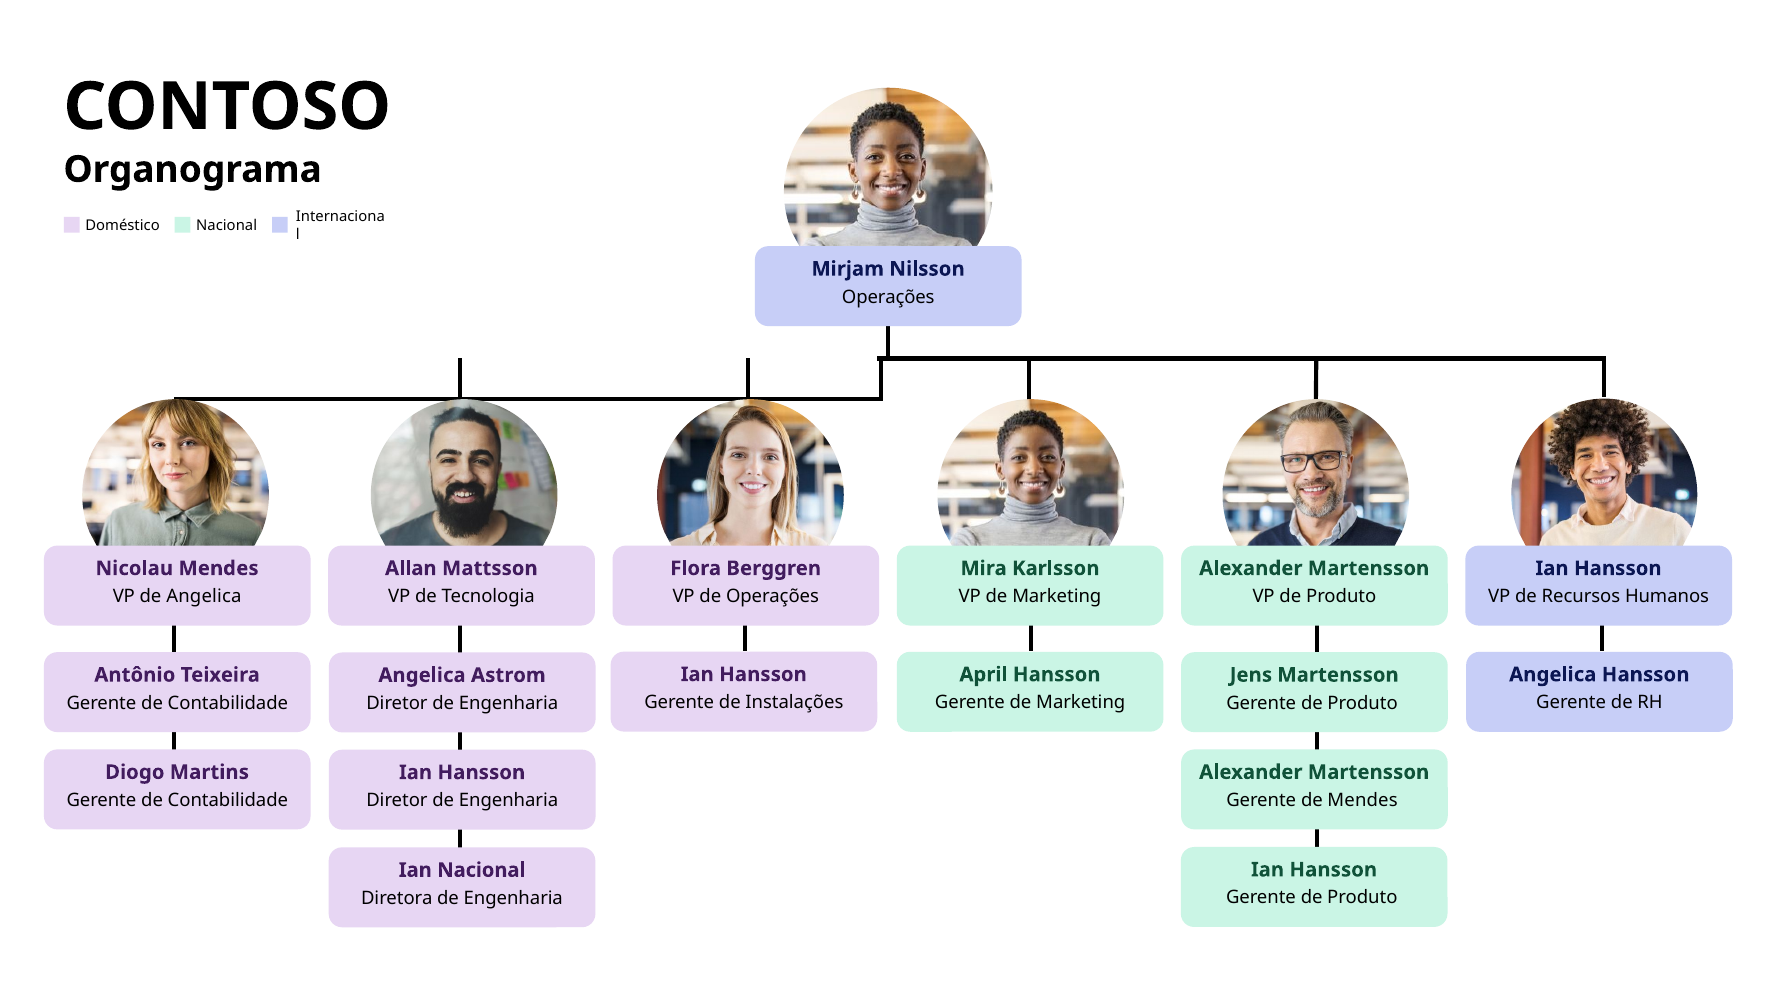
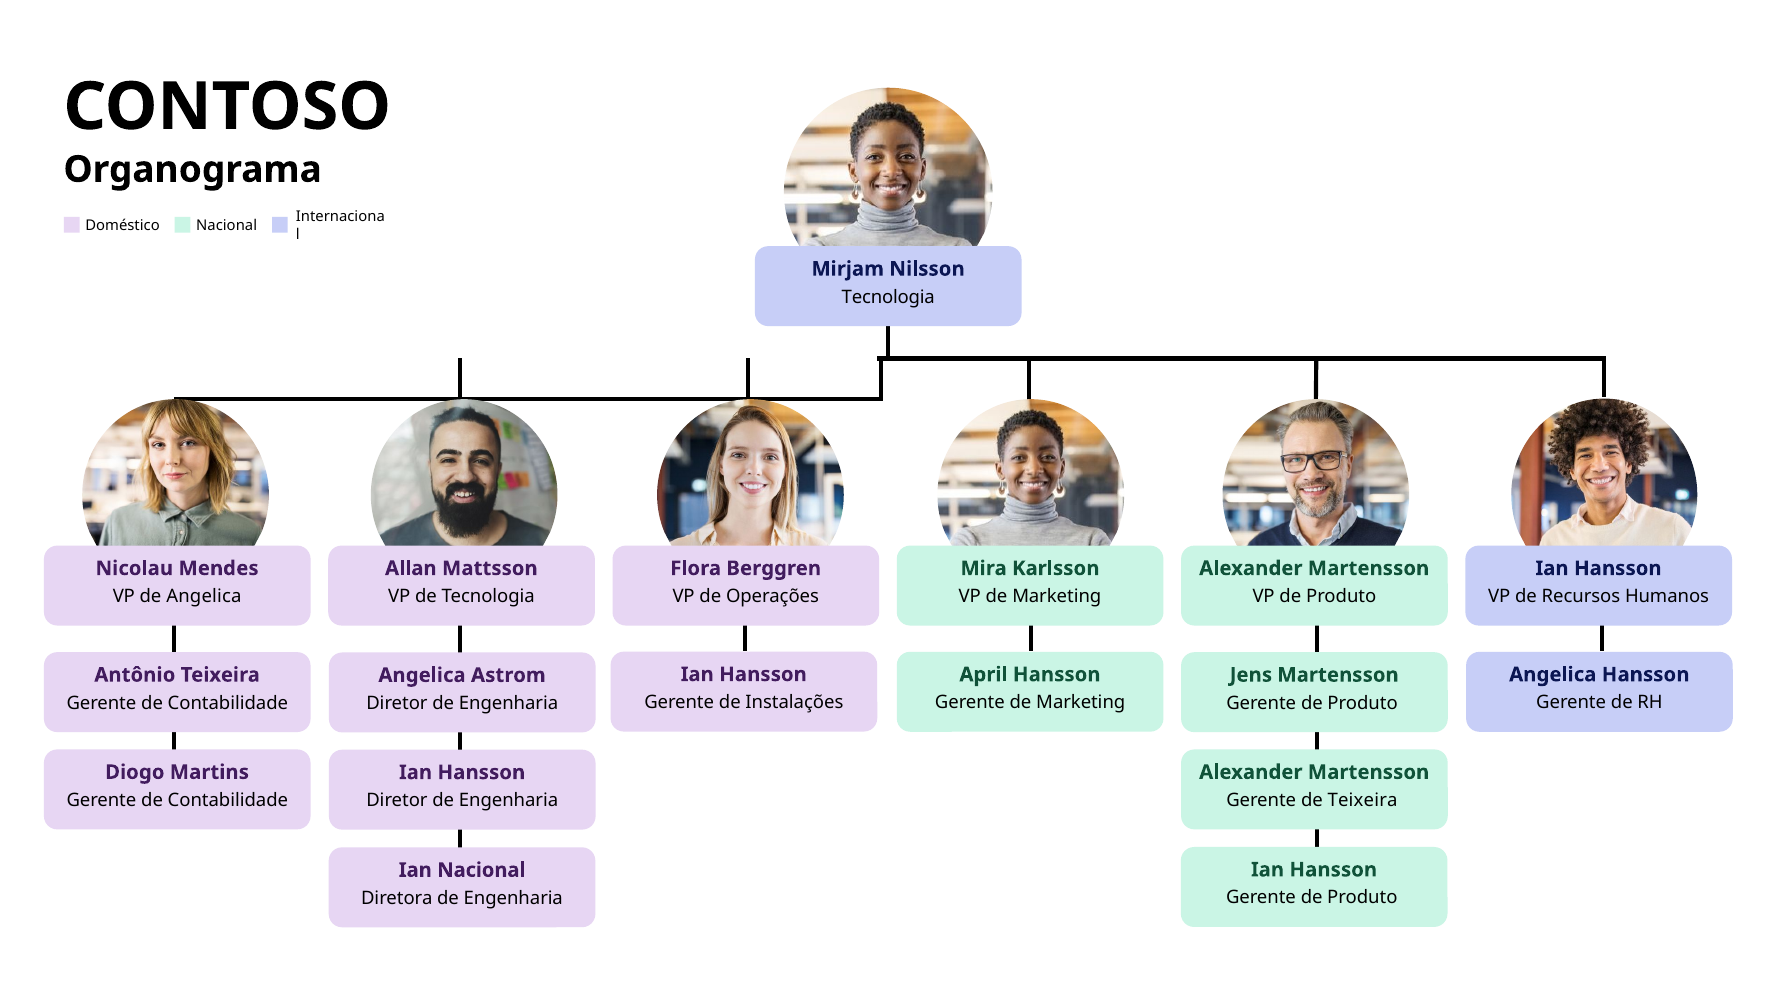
Operações at (888, 297): Operações -> Tecnologia
de Mendes: Mendes -> Teixeira
